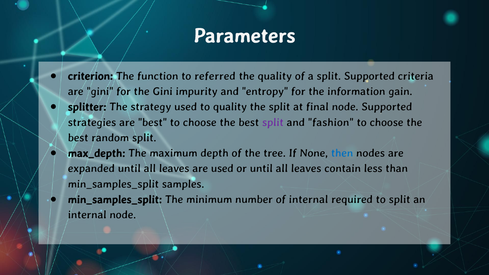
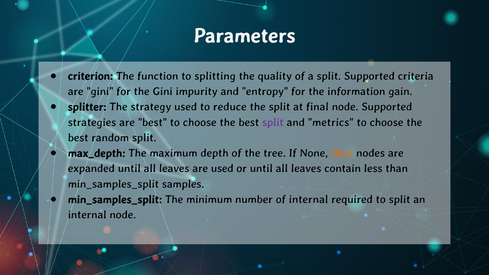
referred: referred -> splitting
to quality: quality -> reduce
fashion: fashion -> metrics
then colour: blue -> orange
